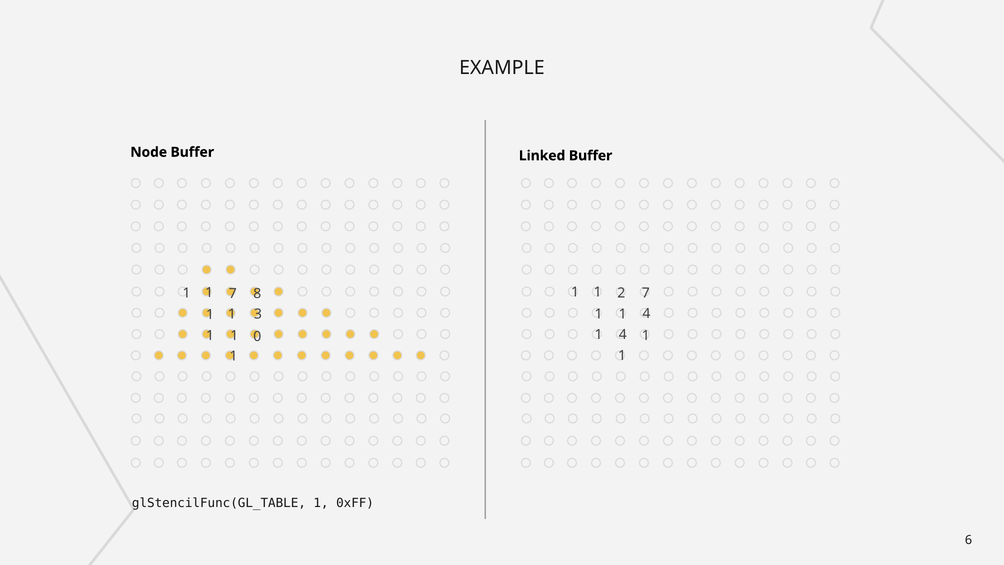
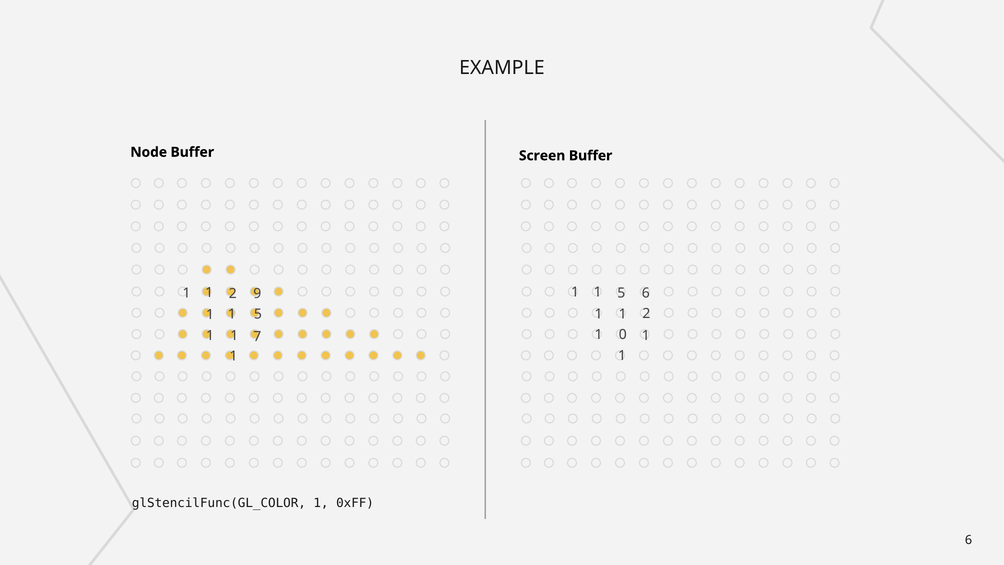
Linked: Linked -> Screen
7 at (646, 293): 7 -> 6
2 at (621, 293): 2 -> 5
8: 8 -> 9
7 at (233, 294): 7 -> 2
4 at (646, 313): 4 -> 2
3 at (258, 314): 3 -> 5
4 at (623, 335): 4 -> 0
0: 0 -> 7
glStencilFunc(GL_TABLE: glStencilFunc(GL_TABLE -> glStencilFunc(GL_COLOR
